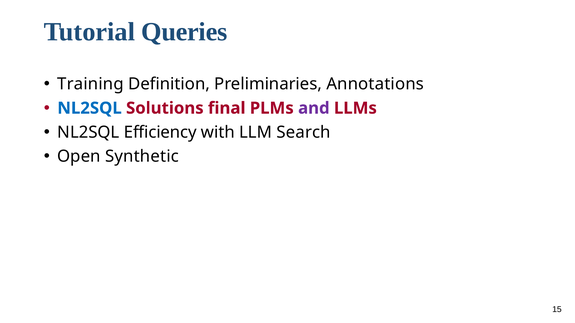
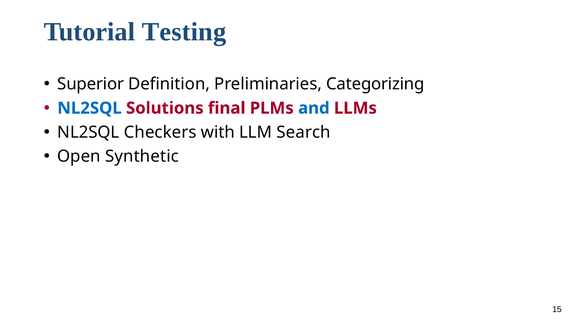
Queries: Queries -> Testing
Training: Training -> Superior
Annotations: Annotations -> Categorizing
and colour: purple -> blue
Efficiency: Efficiency -> Checkers
